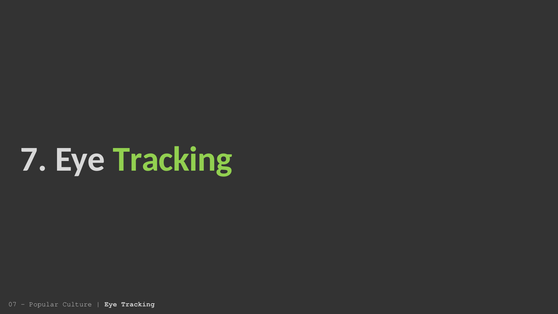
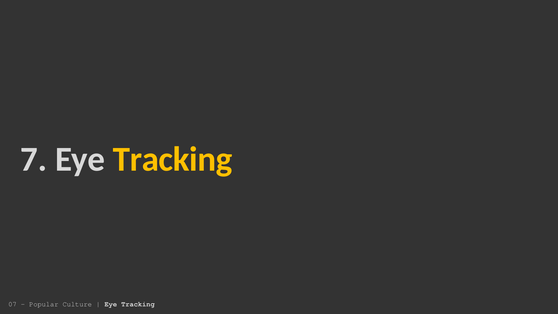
Tracking at (173, 159) colour: light green -> yellow
